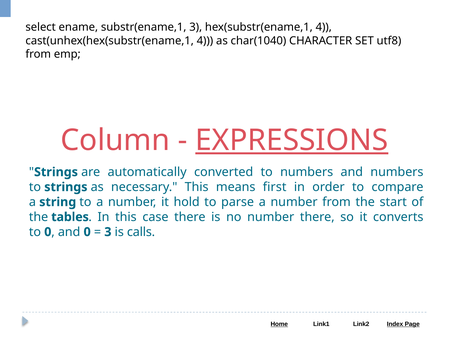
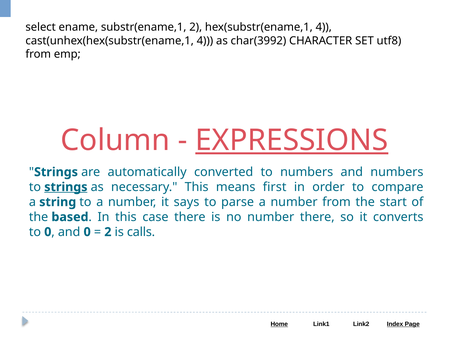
substr(ename,1 3: 3 -> 2
char(1040: char(1040 -> char(3992
strings at (66, 187) underline: none -> present
hold: hold -> says
tables: tables -> based
3 at (108, 232): 3 -> 2
